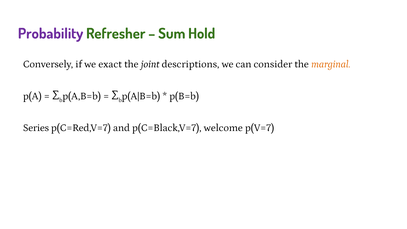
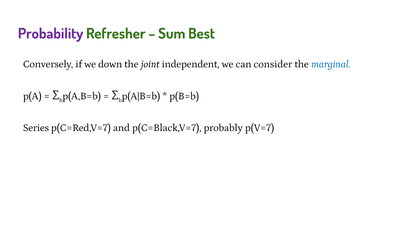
Hold: Hold -> Best
exact: exact -> down
descriptions: descriptions -> independent
marginal colour: orange -> blue
welcome: welcome -> probably
